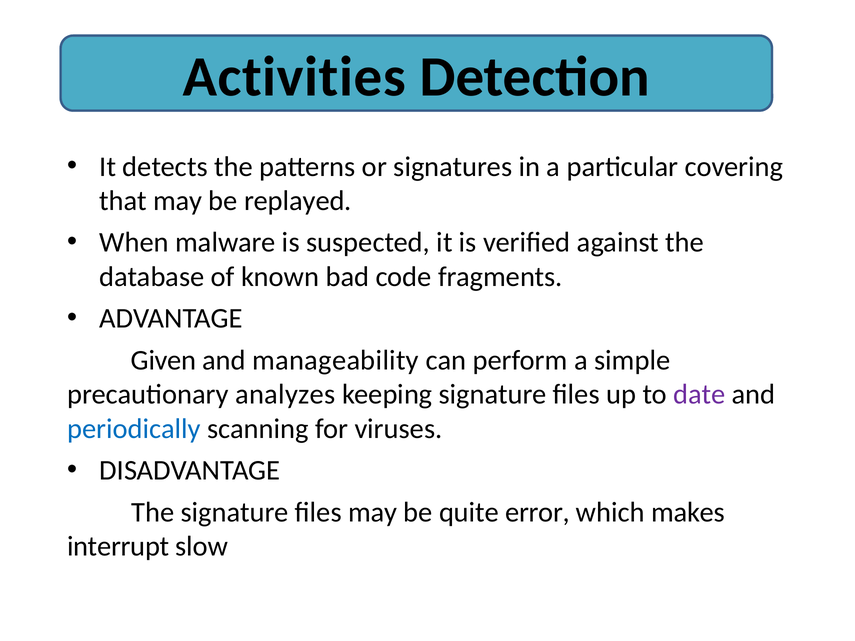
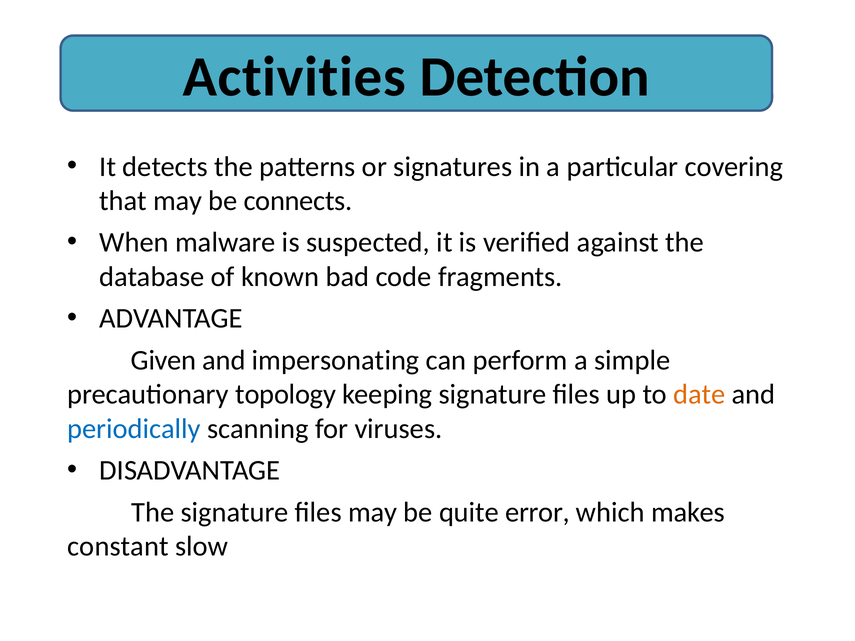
replayed: replayed -> connects
manageability: manageability -> impersonating
analyzes: analyzes -> topology
date colour: purple -> orange
interrupt: interrupt -> constant
